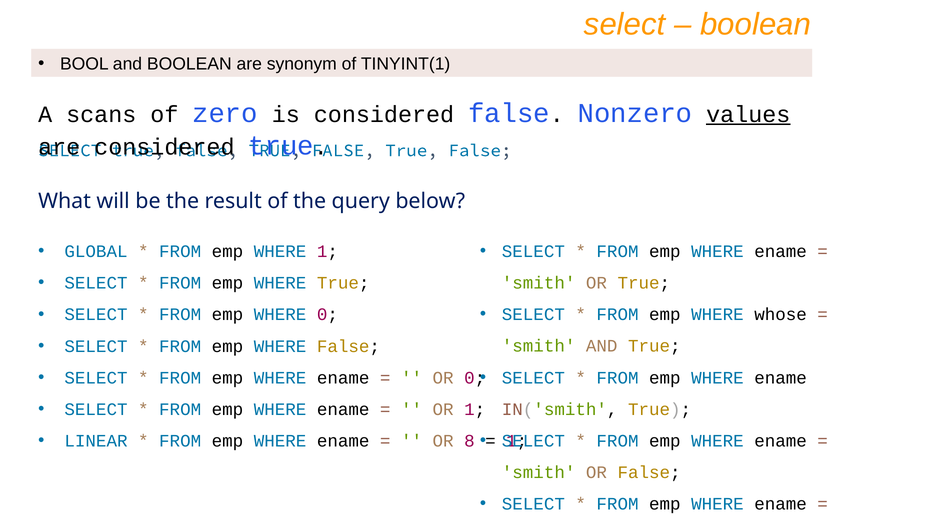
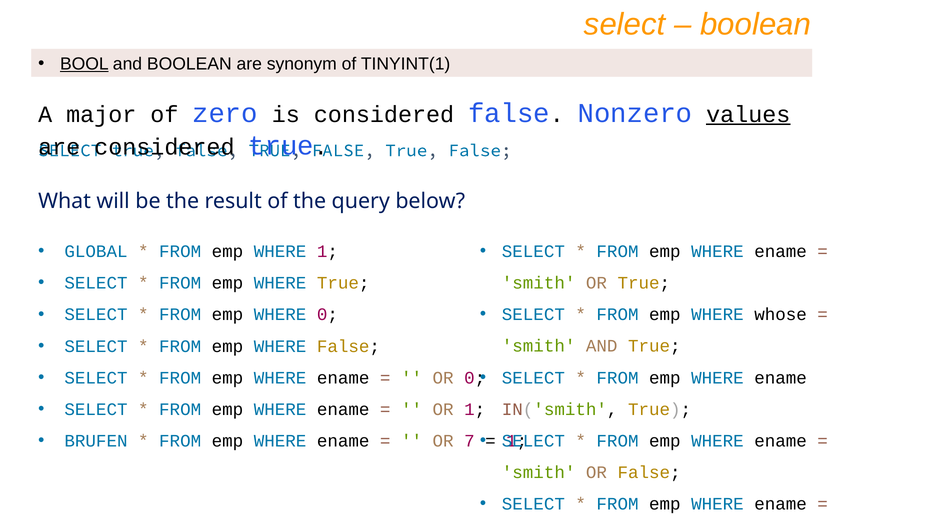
BOOL underline: none -> present
scans: scans -> major
LINEAR: LINEAR -> BRUFEN
8: 8 -> 7
